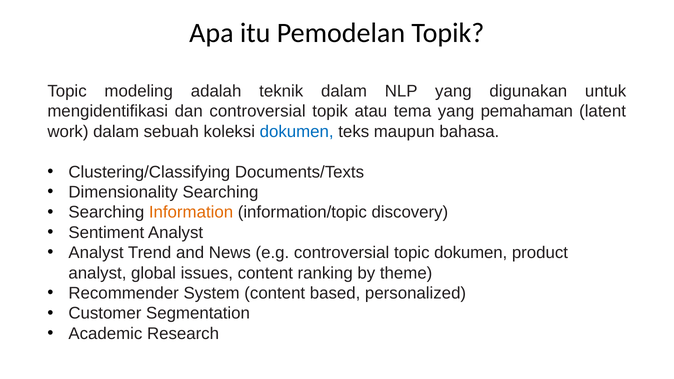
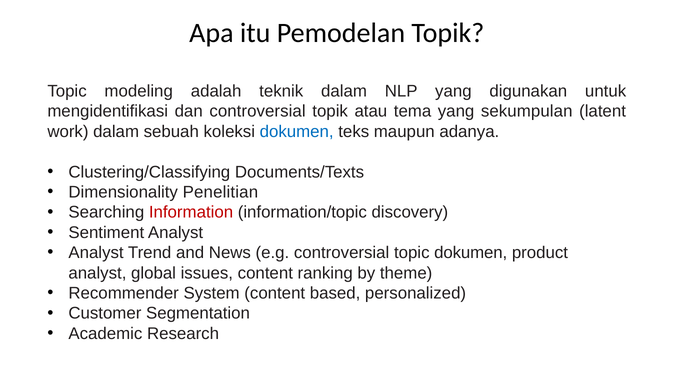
pemahaman: pemahaman -> sekumpulan
bahasa: bahasa -> adanya
Dimensionality Searching: Searching -> Penelitian
Information colour: orange -> red
